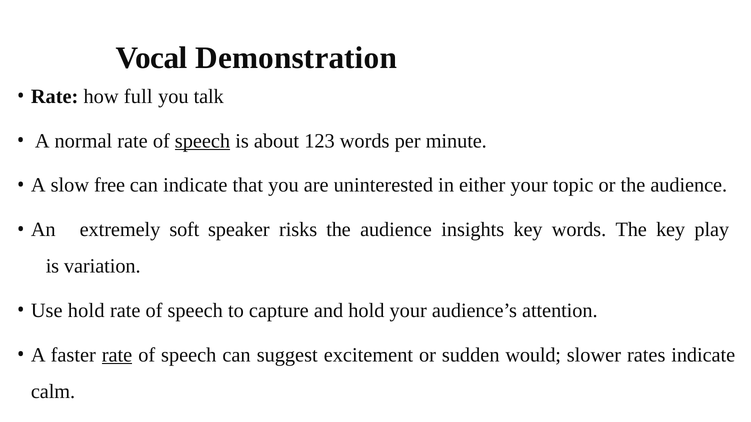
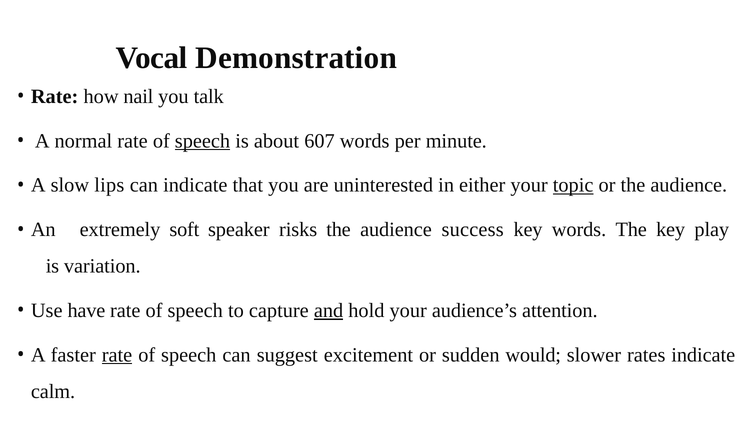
full: full -> nail
123: 123 -> 607
free: free -> lips
topic underline: none -> present
insights: insights -> success
Use hold: hold -> have
and underline: none -> present
